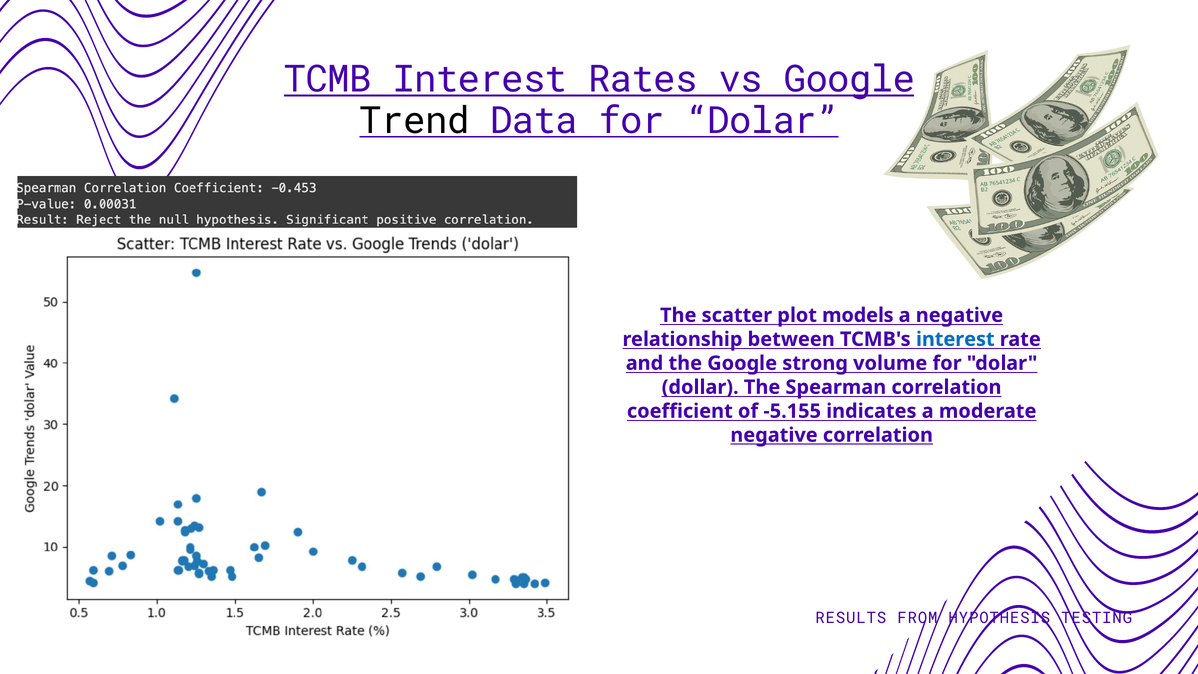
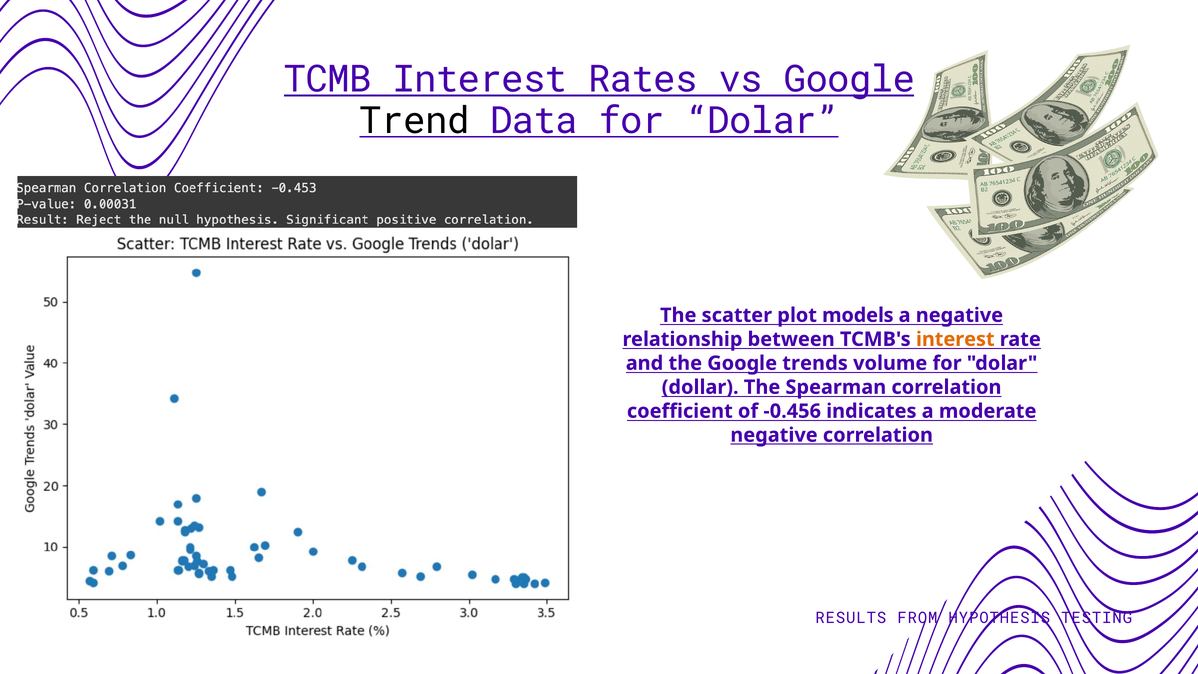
interest at (955, 339) colour: blue -> orange
strong: strong -> trends
-5.155: -5.155 -> -0.456
